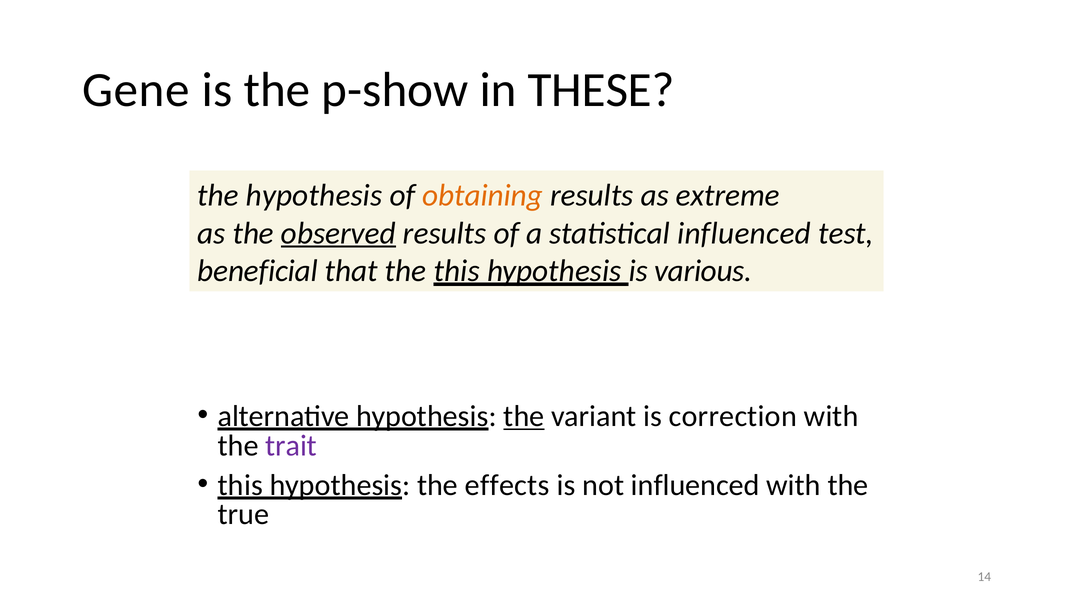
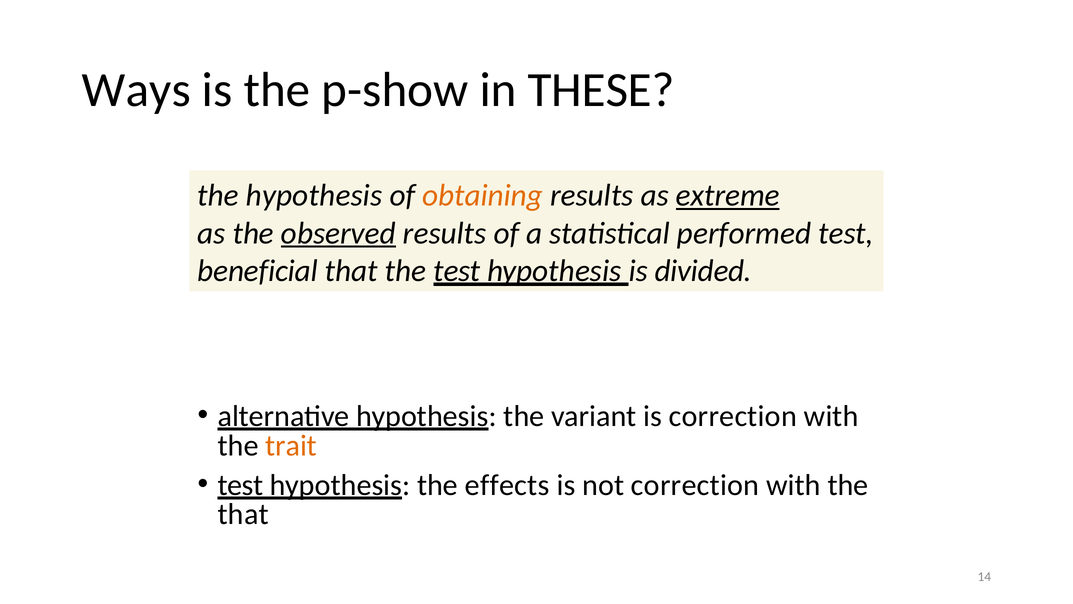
Gene: Gene -> Ways
extreme underline: none -> present
statistical influenced: influenced -> performed
the this: this -> test
various: various -> divided
the at (524, 416) underline: present -> none
trait colour: purple -> orange
this at (240, 485): this -> test
not influenced: influenced -> correction
true at (243, 514): true -> that
